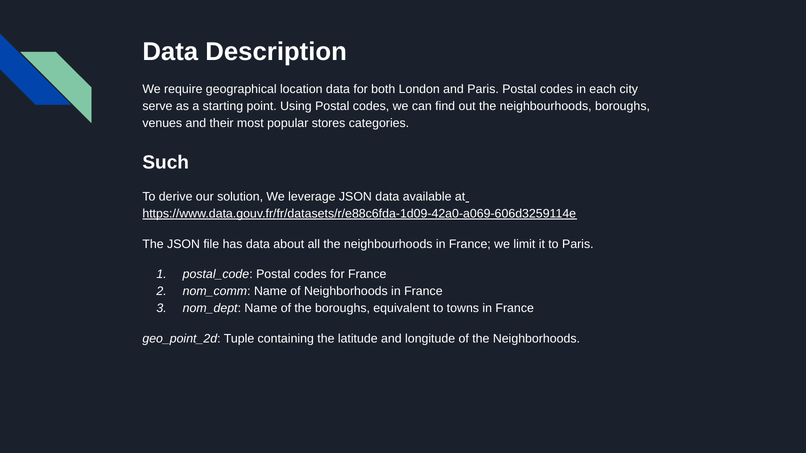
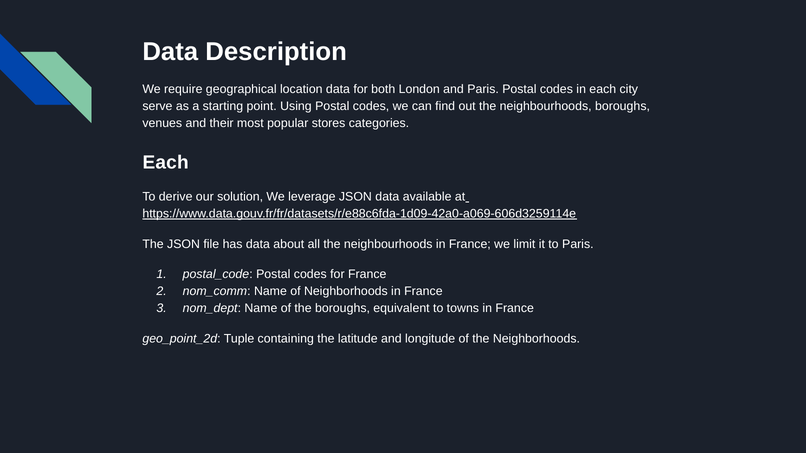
Such at (166, 163): Such -> Each
